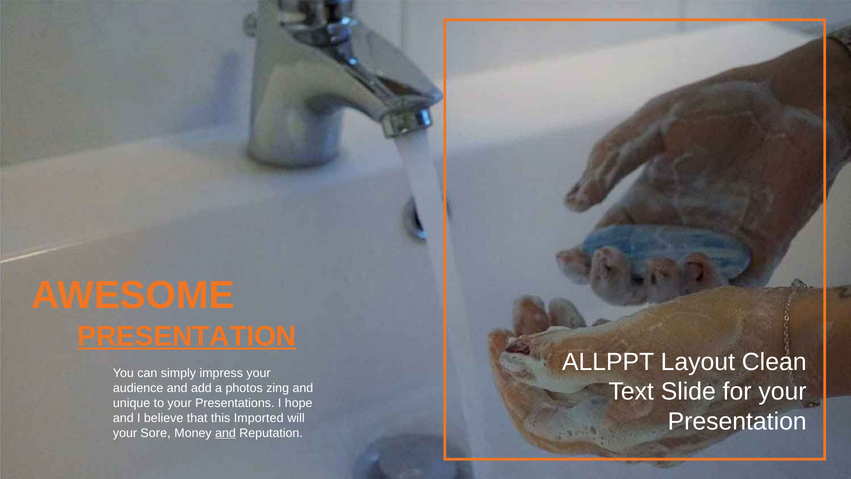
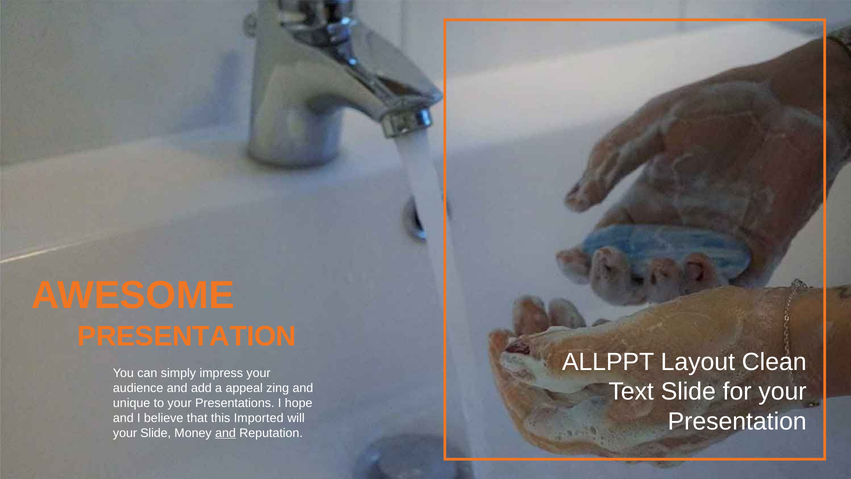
PRESENTATION at (187, 336) underline: present -> none
photos: photos -> appeal
your Sore: Sore -> Slide
